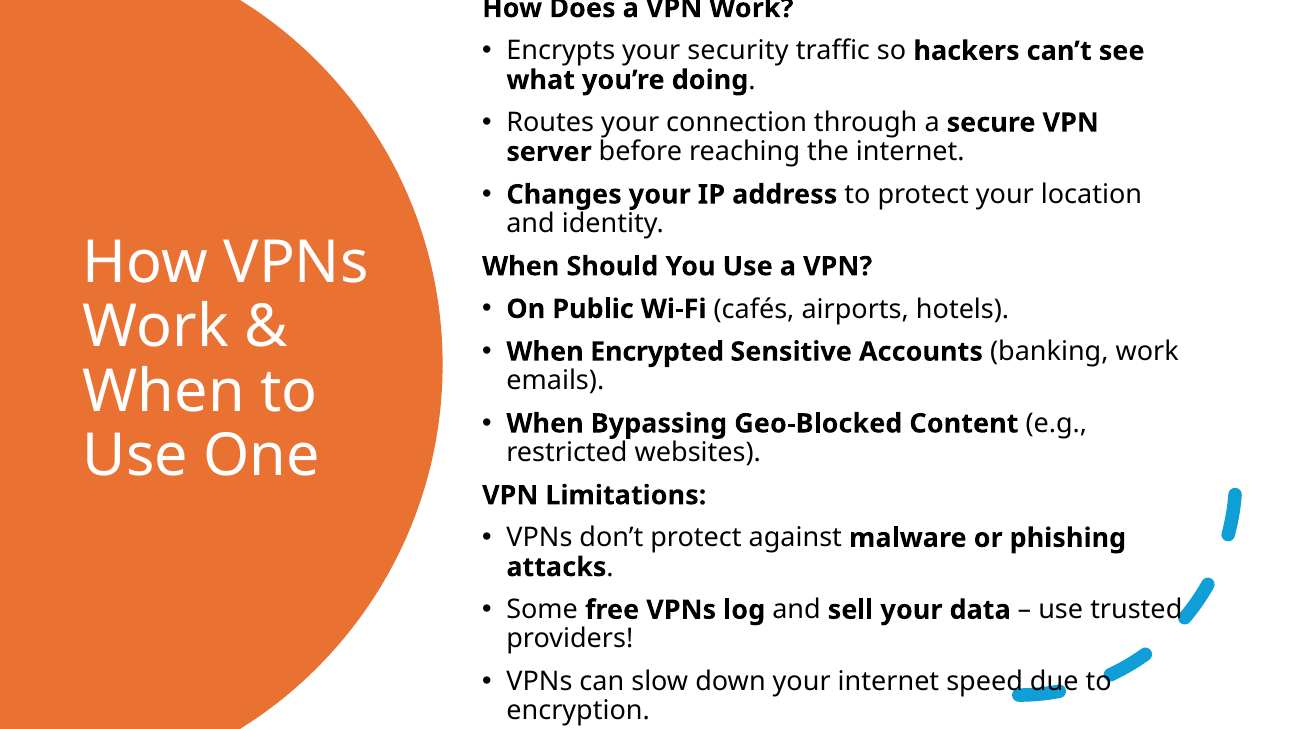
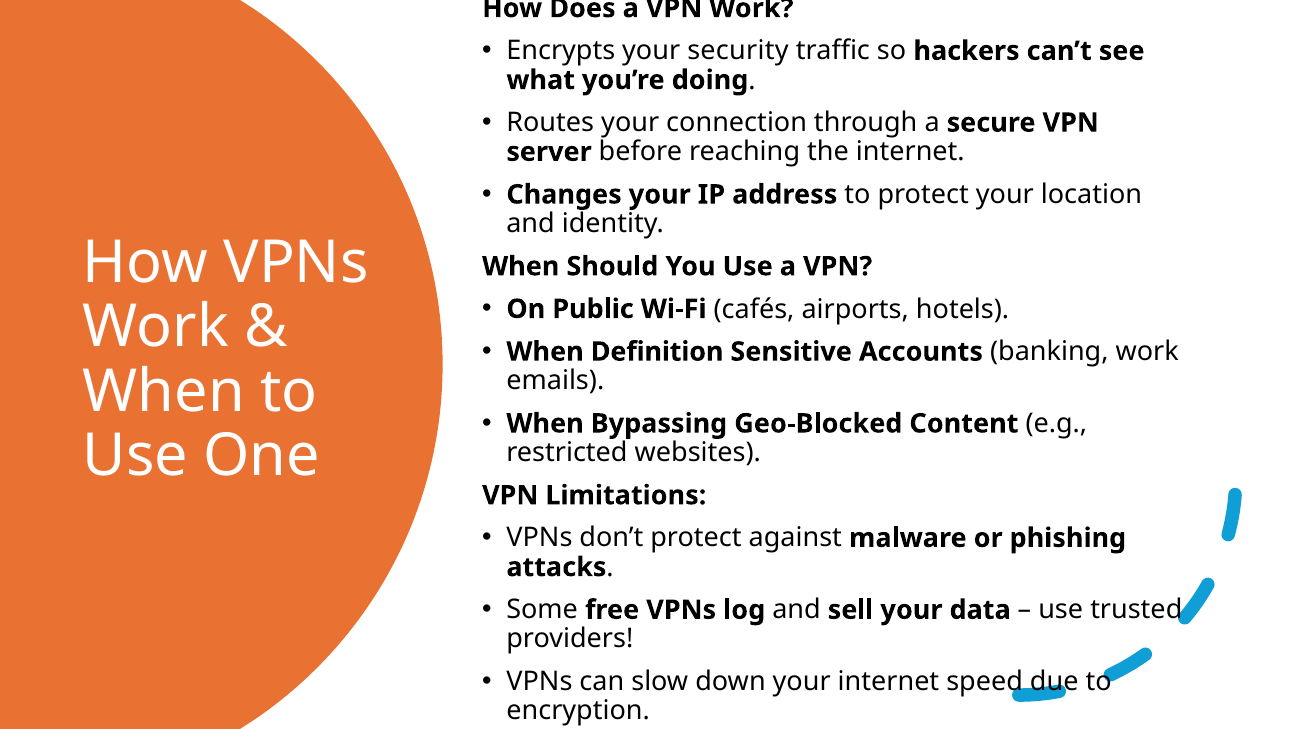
Encrypted: Encrypted -> Definition
